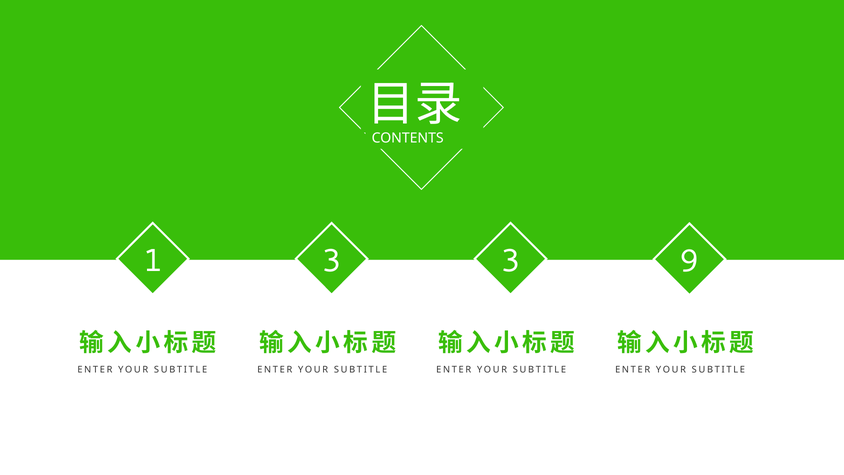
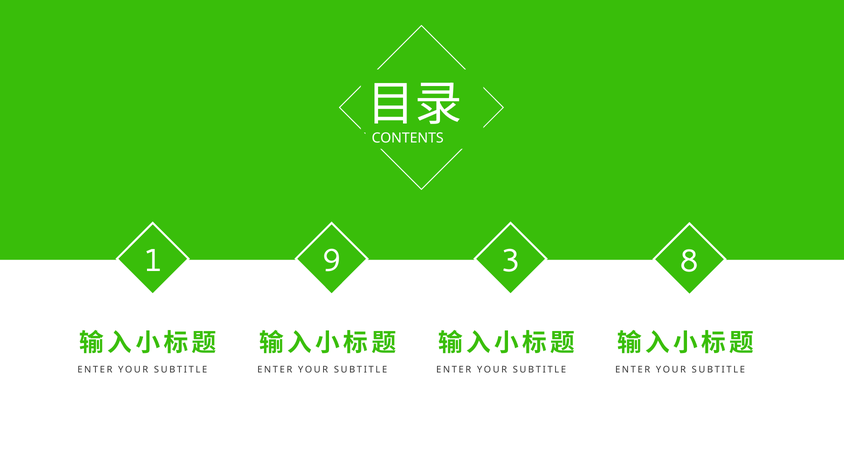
1 3: 3 -> 9
9: 9 -> 8
